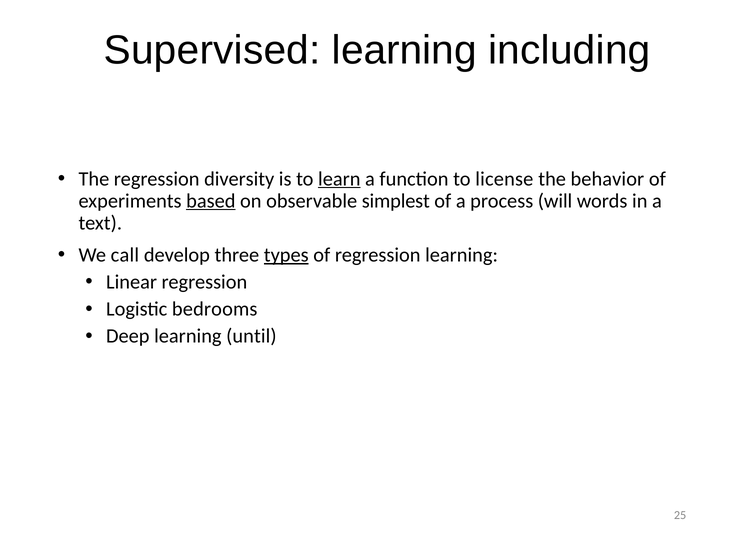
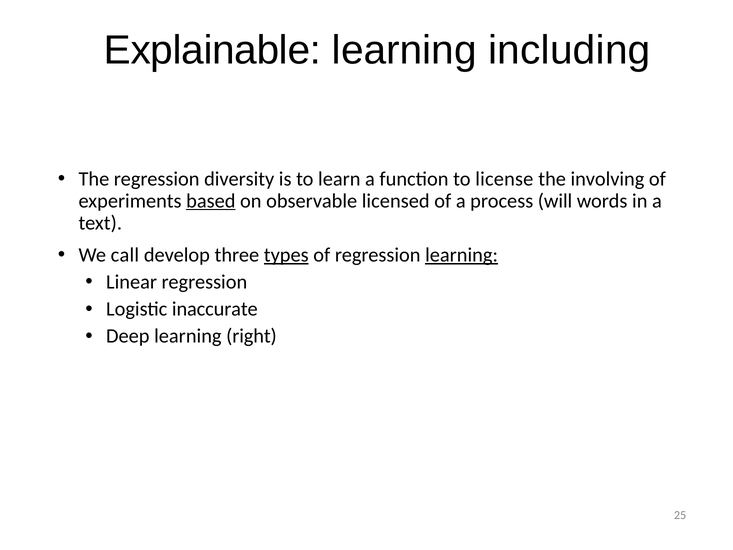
Supervised: Supervised -> Explainable
learn underline: present -> none
behavior: behavior -> involving
simplest: simplest -> licensed
learning at (462, 255) underline: none -> present
bedrooms: bedrooms -> inaccurate
until: until -> right
